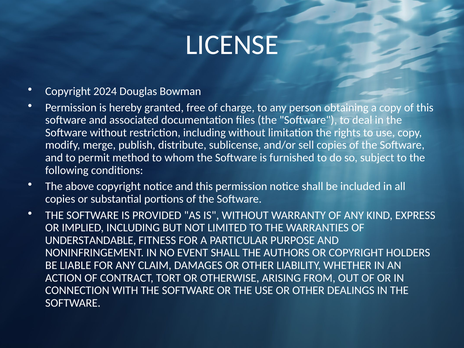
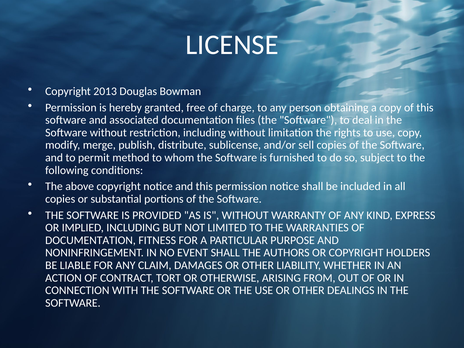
2024: 2024 -> 2013
UNDERSTANDABLE at (91, 240): UNDERSTANDABLE -> DOCUMENTATION
